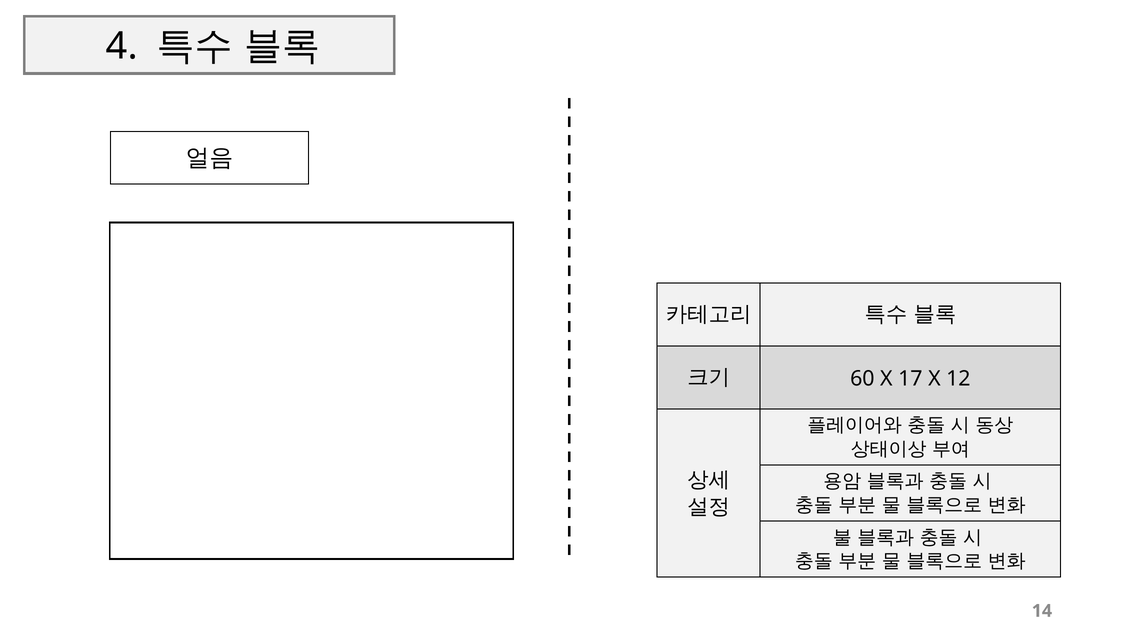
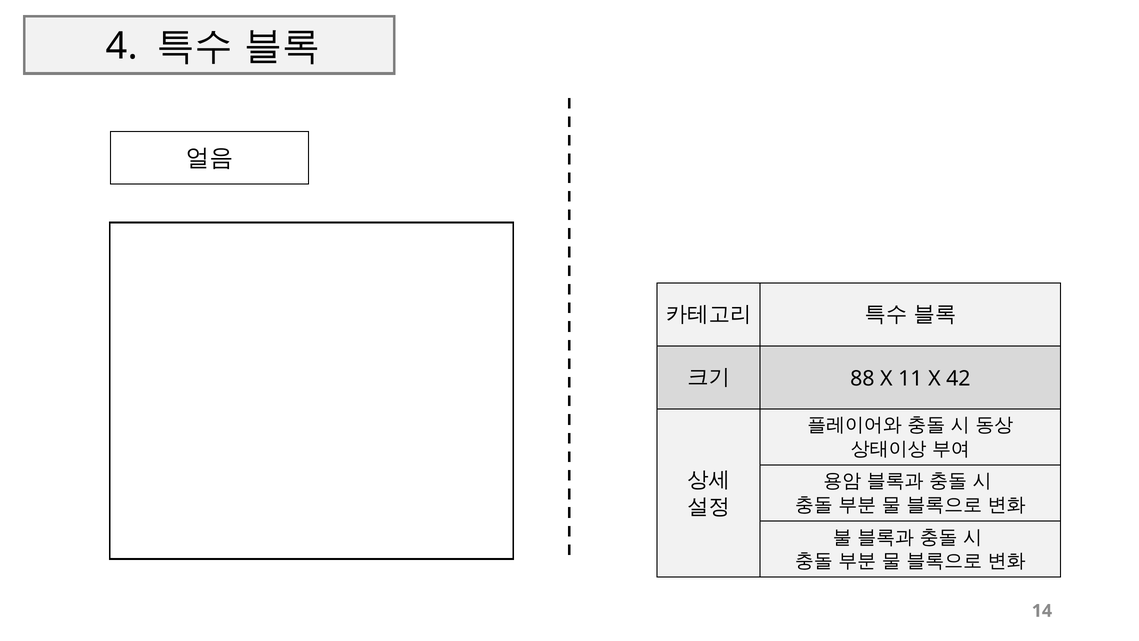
60: 60 -> 88
17: 17 -> 11
12: 12 -> 42
